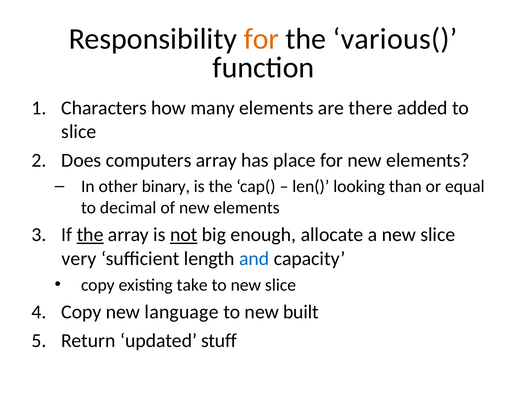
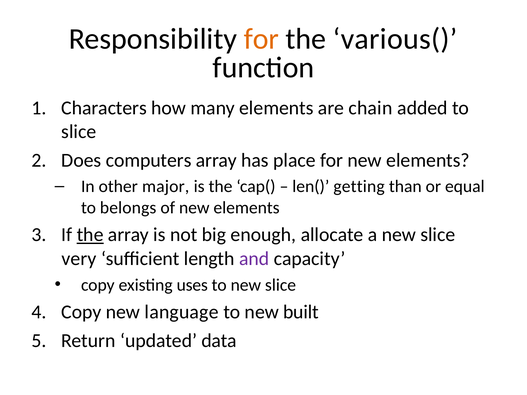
there: there -> chain
binary: binary -> major
looking: looking -> getting
decimal: decimal -> belongs
not underline: present -> none
and colour: blue -> purple
take: take -> uses
stuff: stuff -> data
